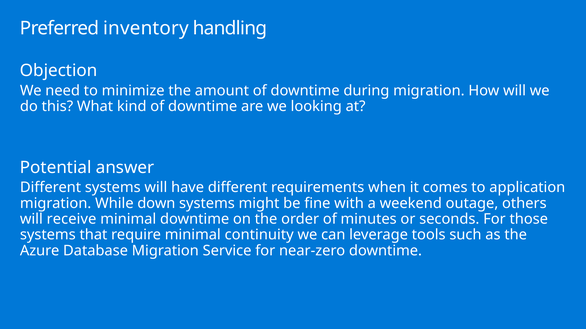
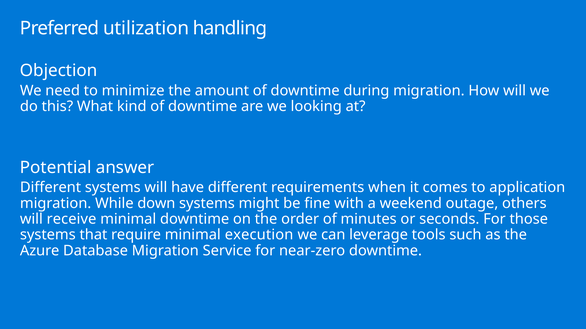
inventory: inventory -> utilization
continuity: continuity -> execution
